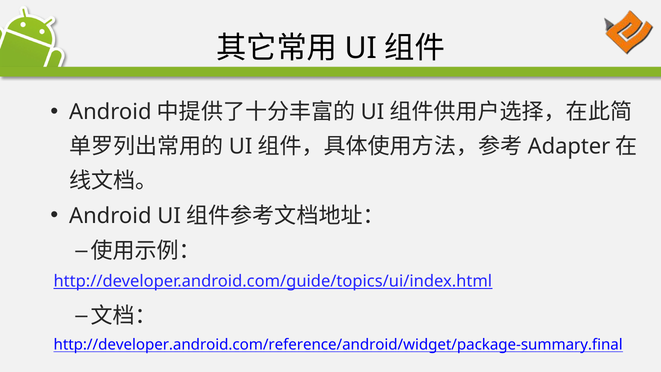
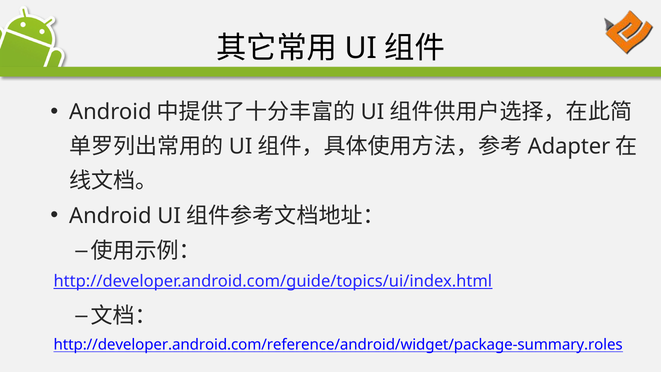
http://developer.android.com/reference/android/widget/package-summary.final: http://developer.android.com/reference/android/widget/package-summary.final -> http://developer.android.com/reference/android/widget/package-summary.roles
